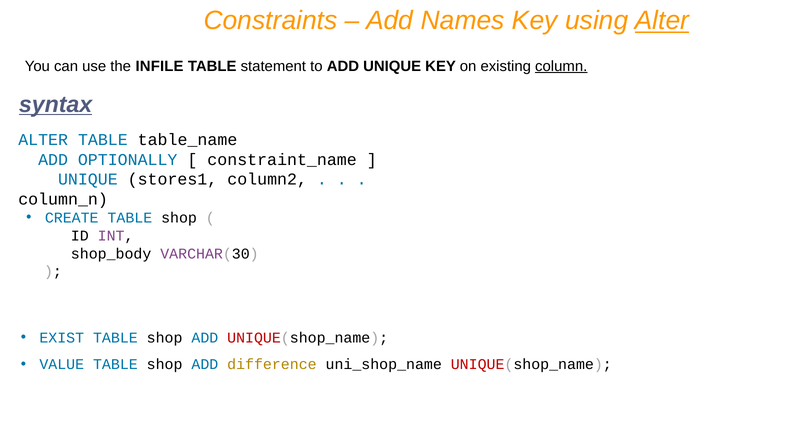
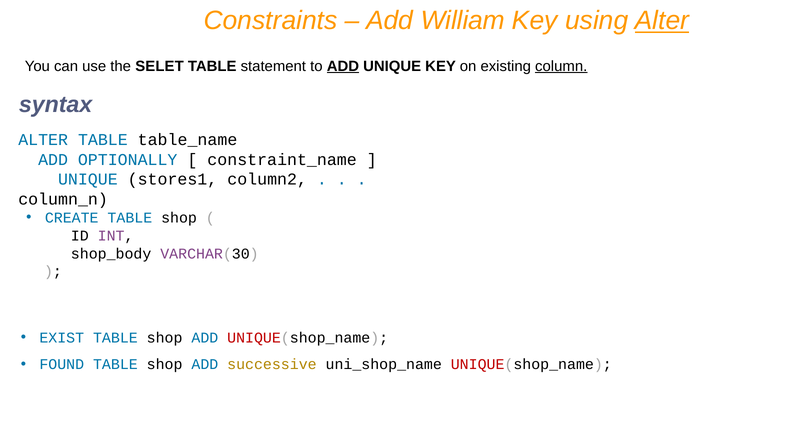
Names: Names -> William
INFILE: INFILE -> SELET
ADD at (343, 66) underline: none -> present
syntax underline: present -> none
VALUE: VALUE -> FOUND
difference: difference -> successive
